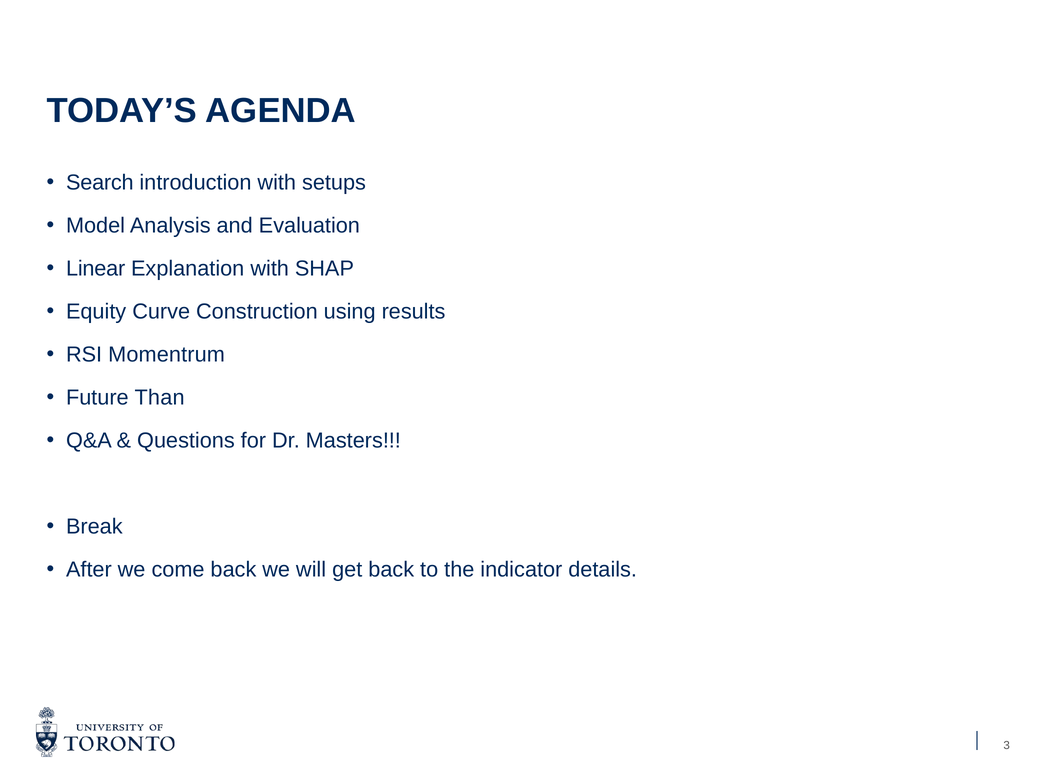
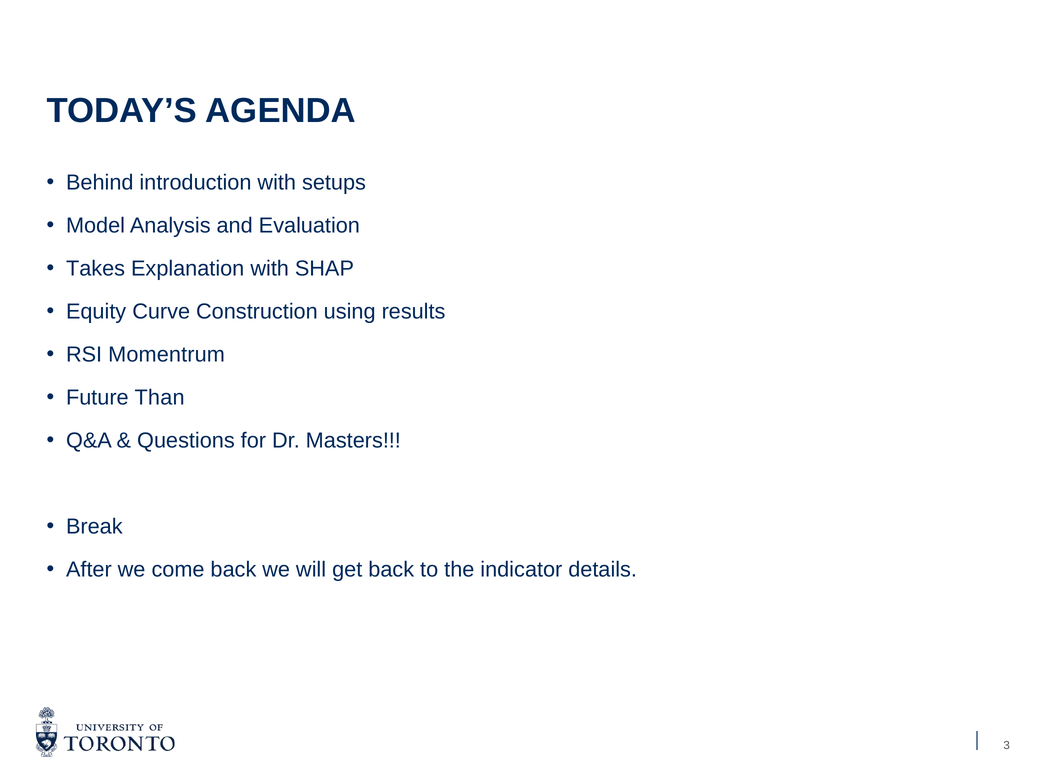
Search: Search -> Behind
Linear: Linear -> Takes
